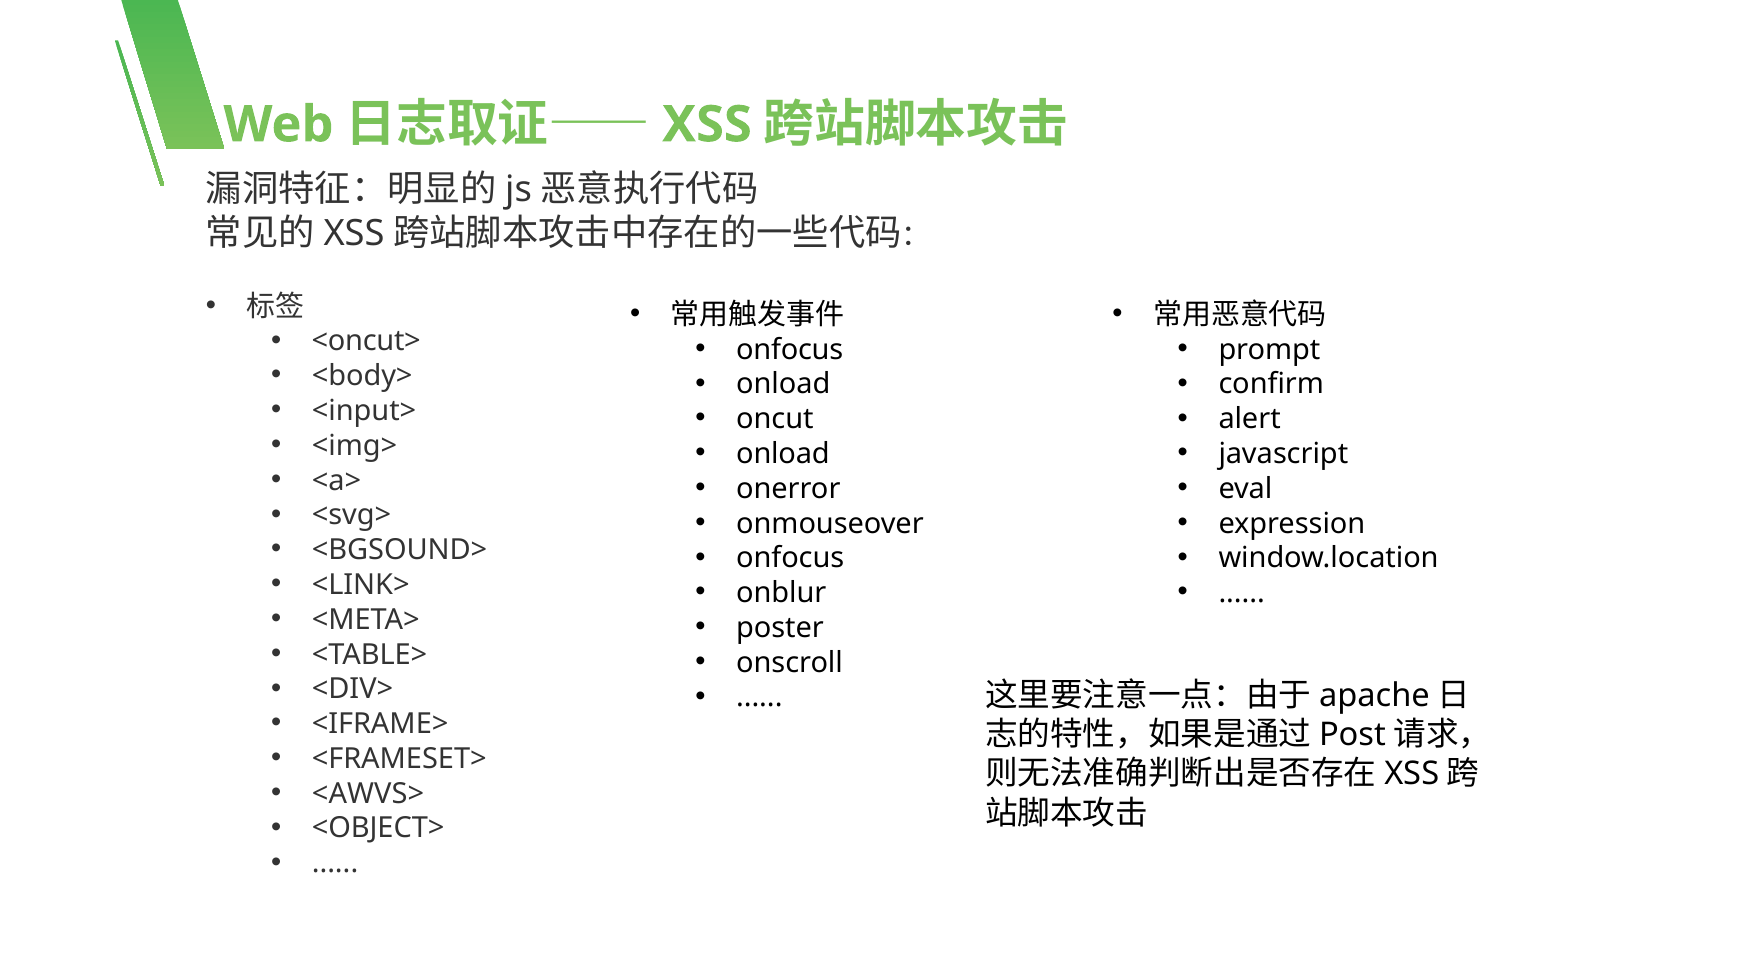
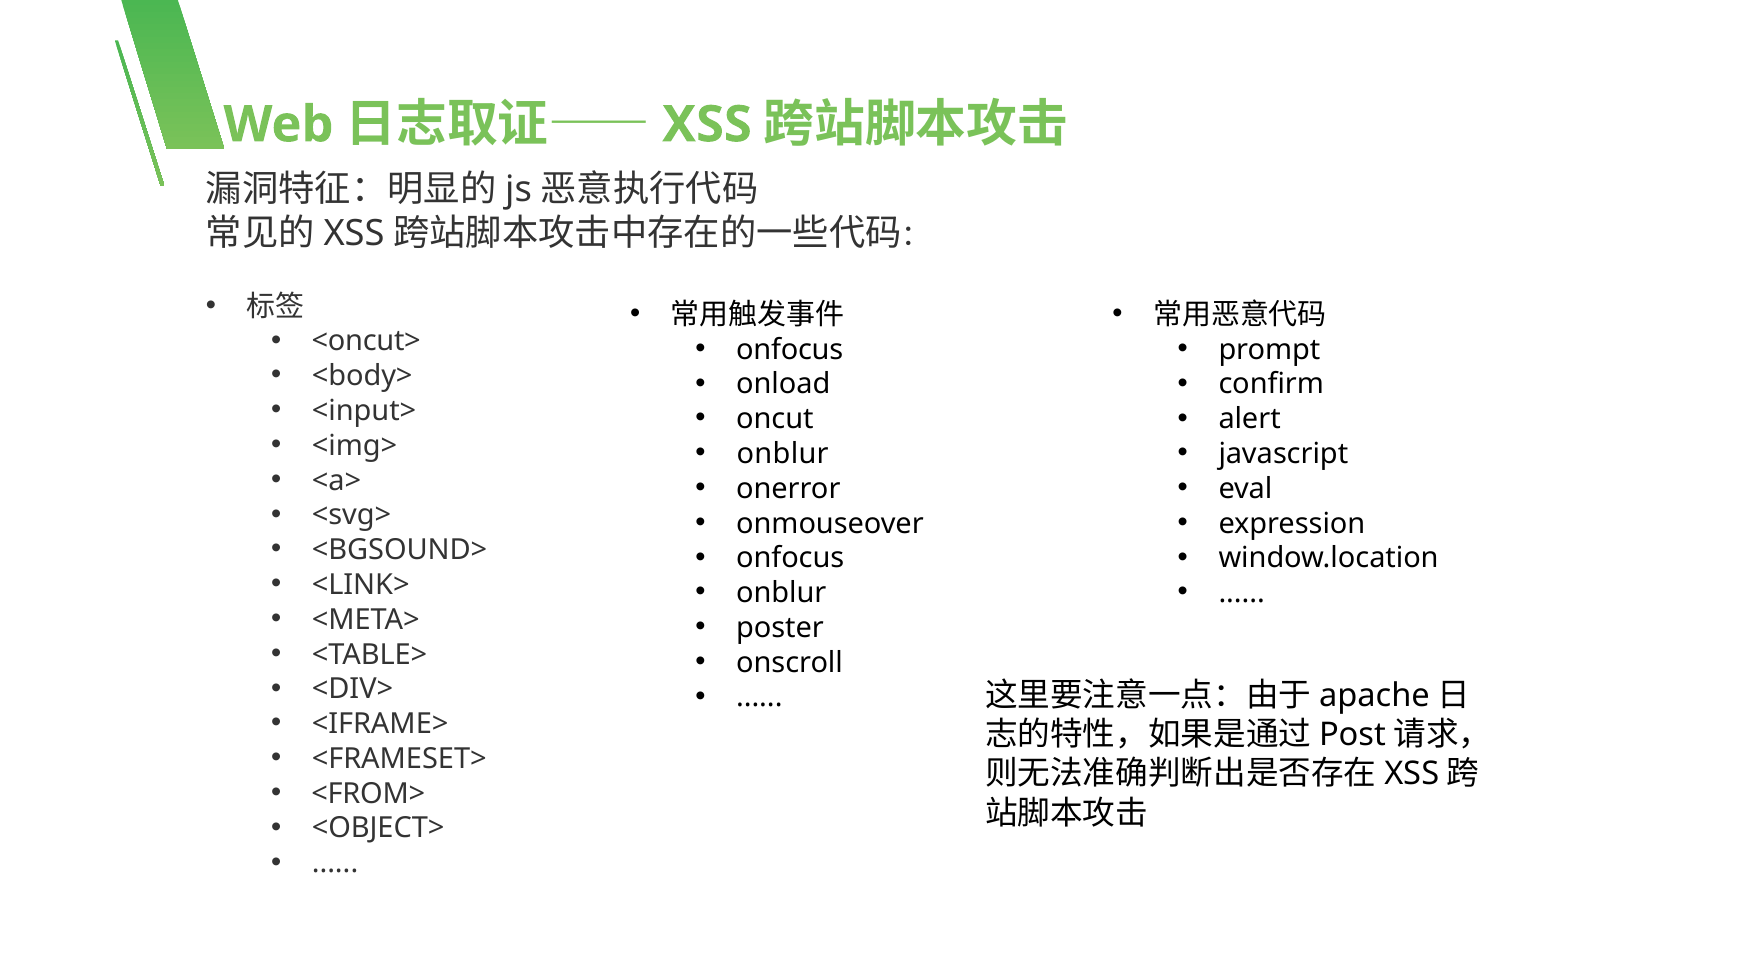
onload at (783, 454): onload -> onblur
<AWVS>: <AWVS> -> <FROM>
